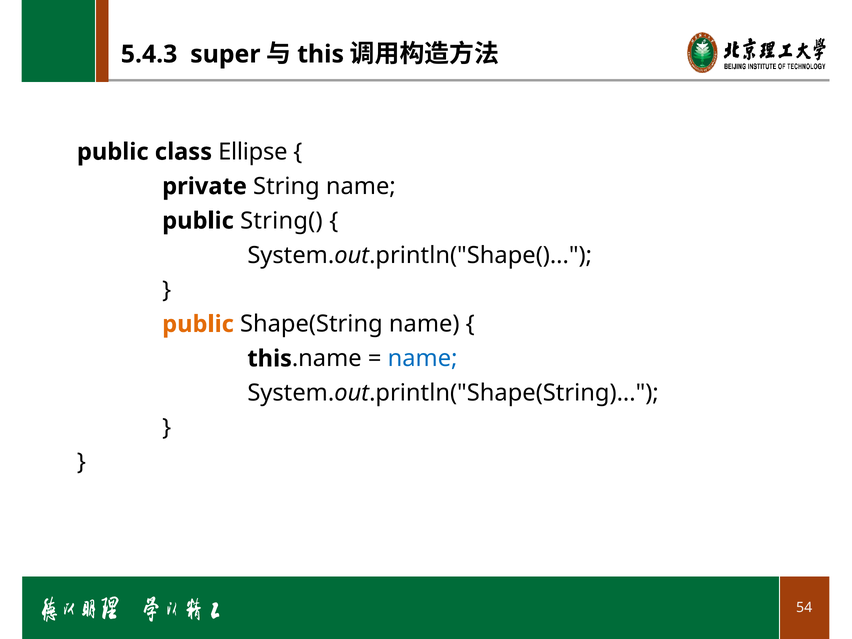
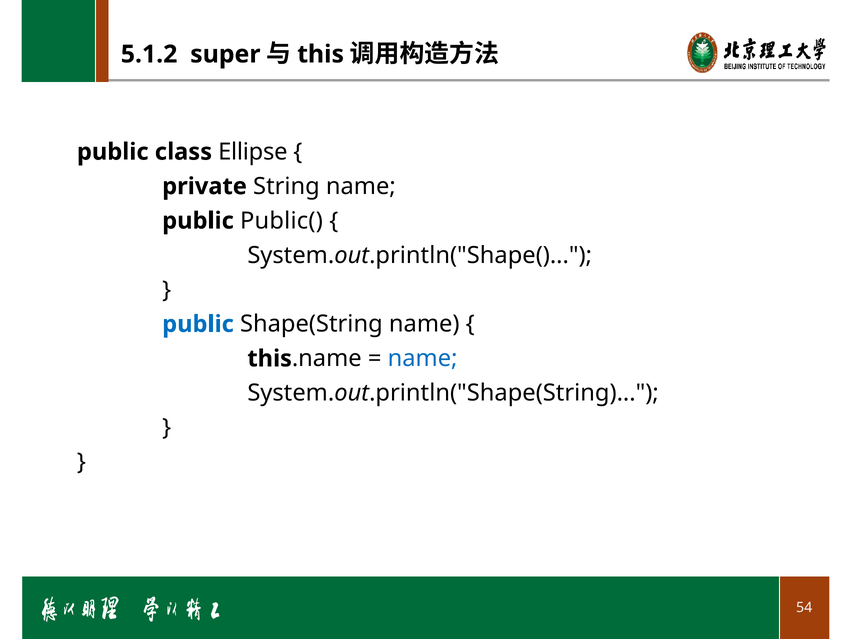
5.4.3: 5.4.3 -> 5.1.2
String(: String( -> Public(
public at (198, 324) colour: orange -> blue
